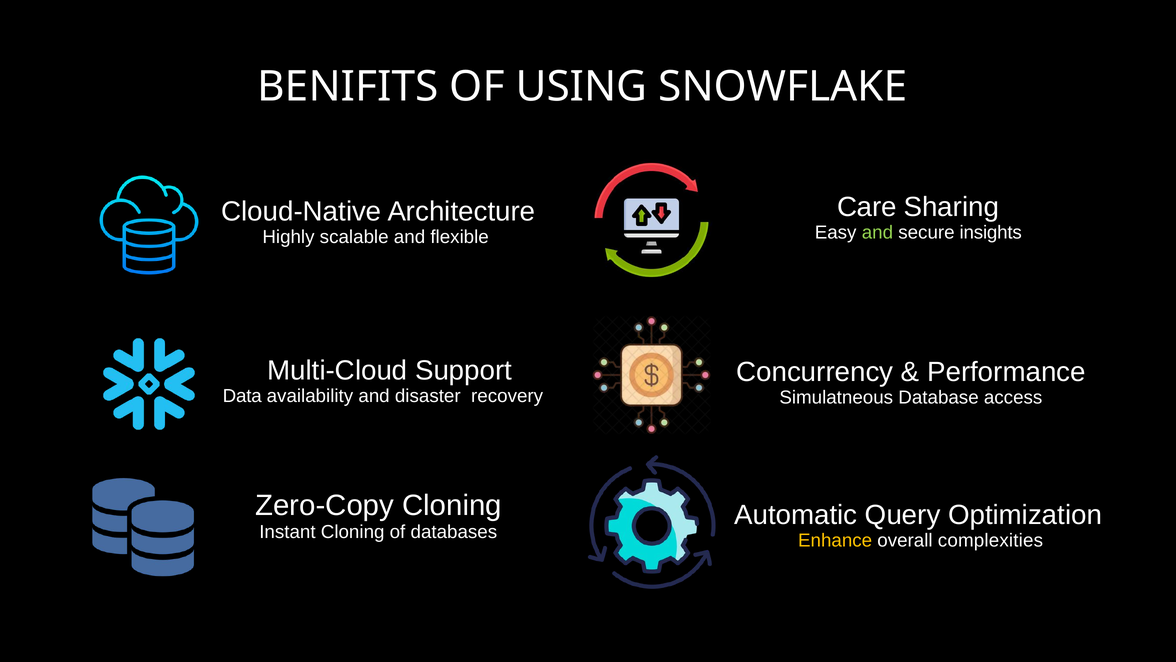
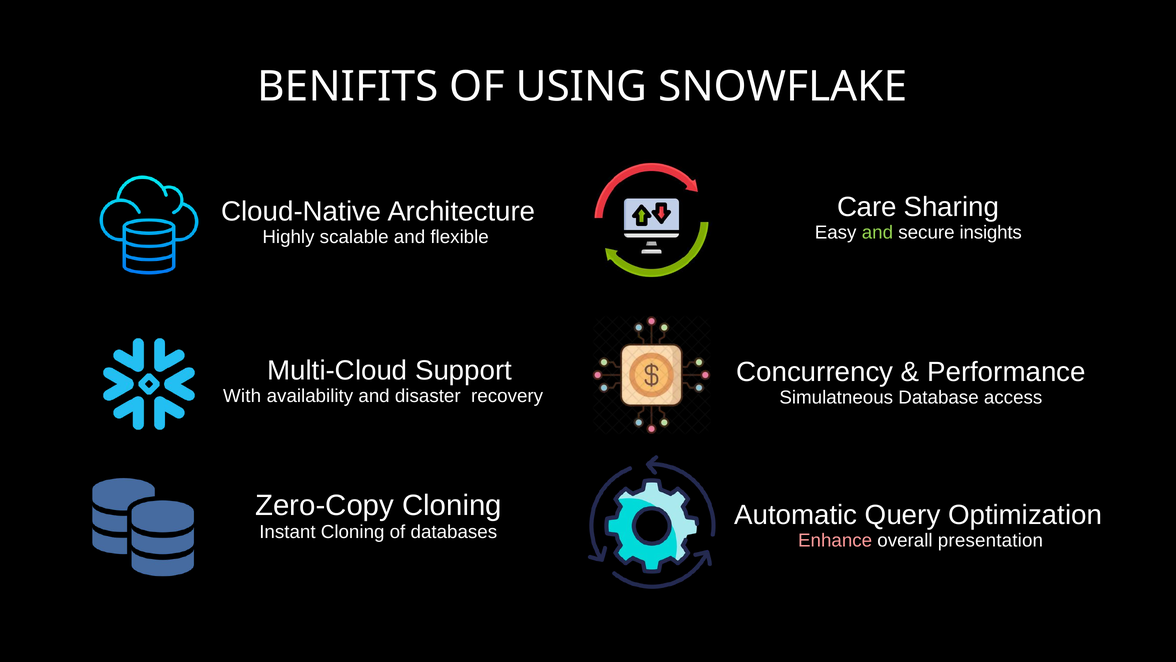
Data: Data -> With
Enhance colour: yellow -> pink
complexities: complexities -> presentation
